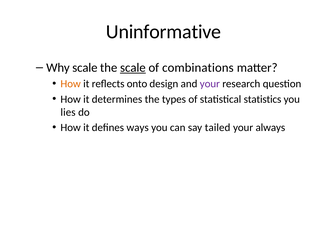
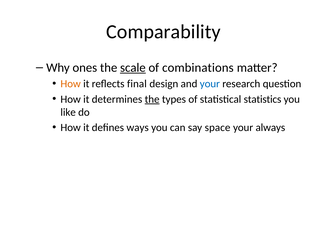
Uninformative: Uninformative -> Comparability
Why scale: scale -> ones
onto: onto -> final
your at (210, 84) colour: purple -> blue
the at (152, 99) underline: none -> present
lies: lies -> like
tailed: tailed -> space
